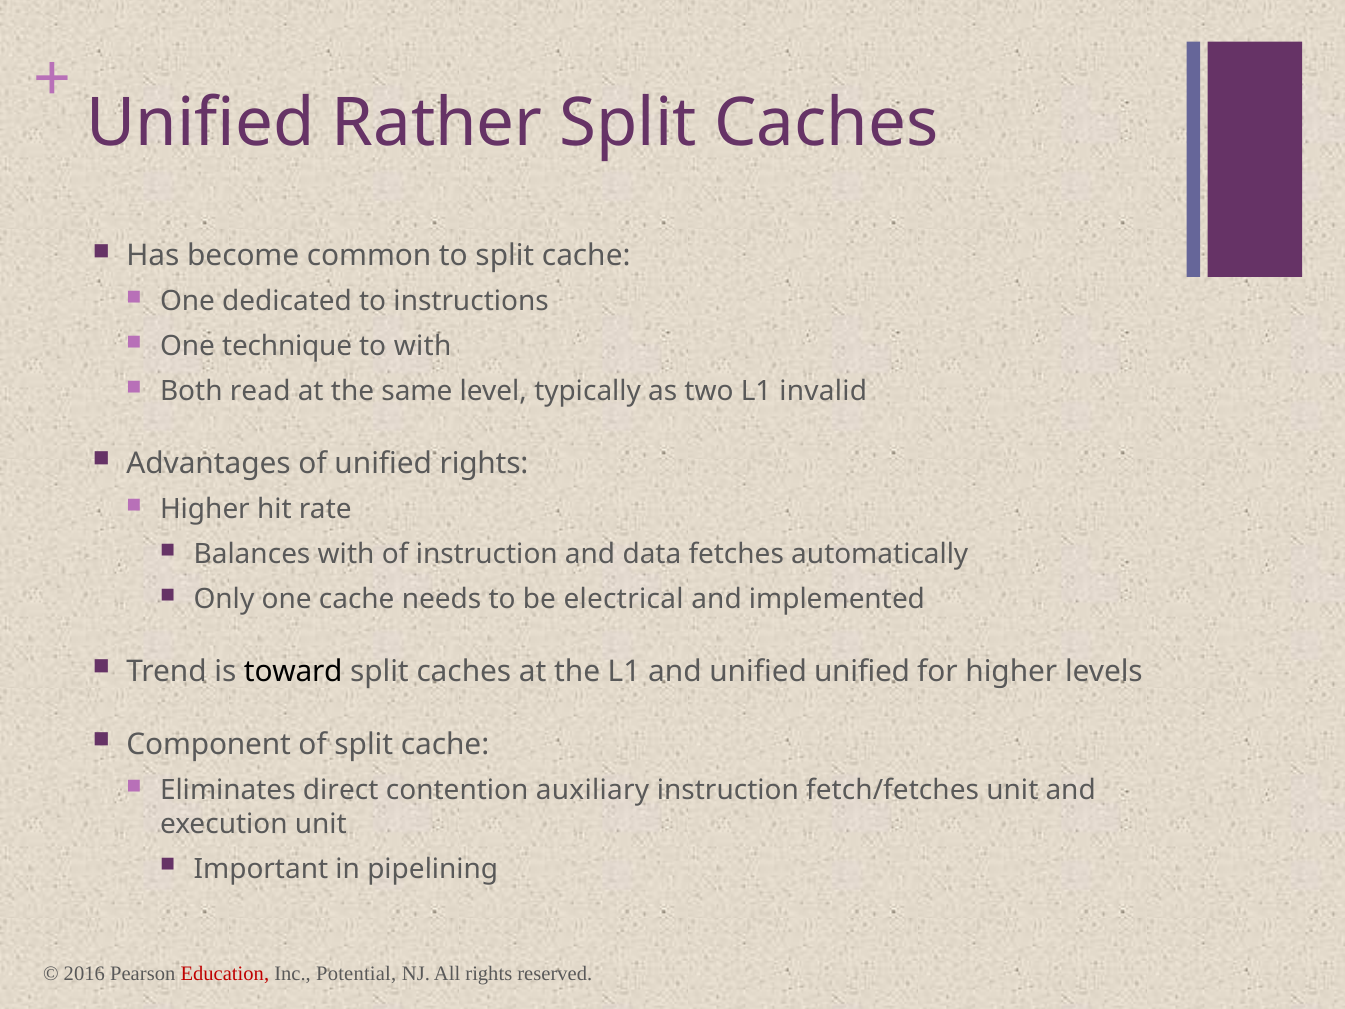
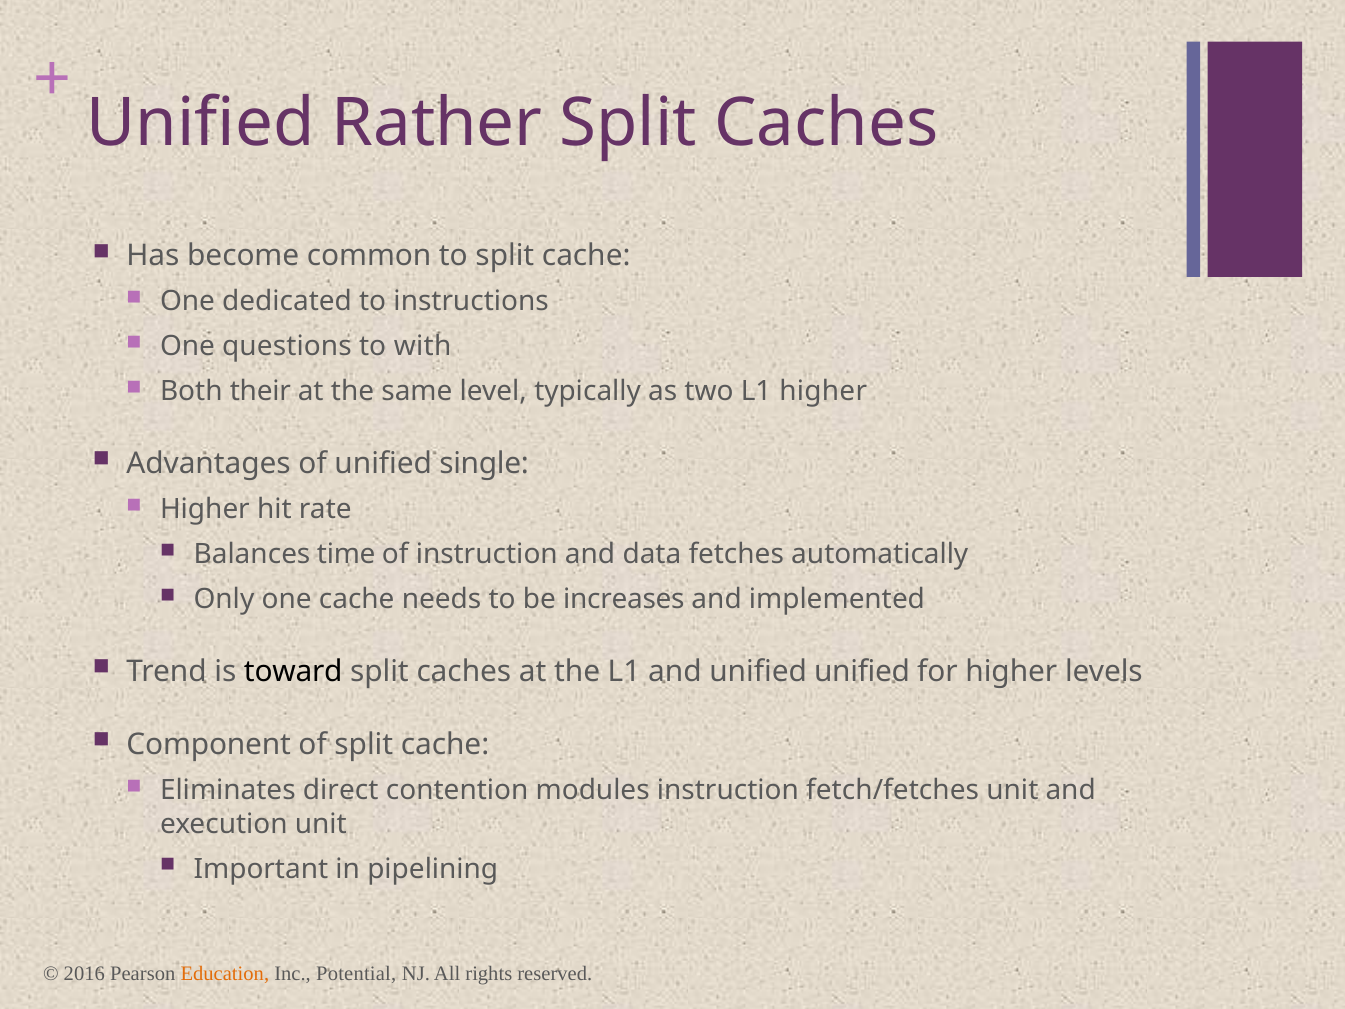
technique: technique -> questions
read: read -> their
L1 invalid: invalid -> higher
unified rights: rights -> single
Balances with: with -> time
electrical: electrical -> increases
auxiliary: auxiliary -> modules
Education colour: red -> orange
